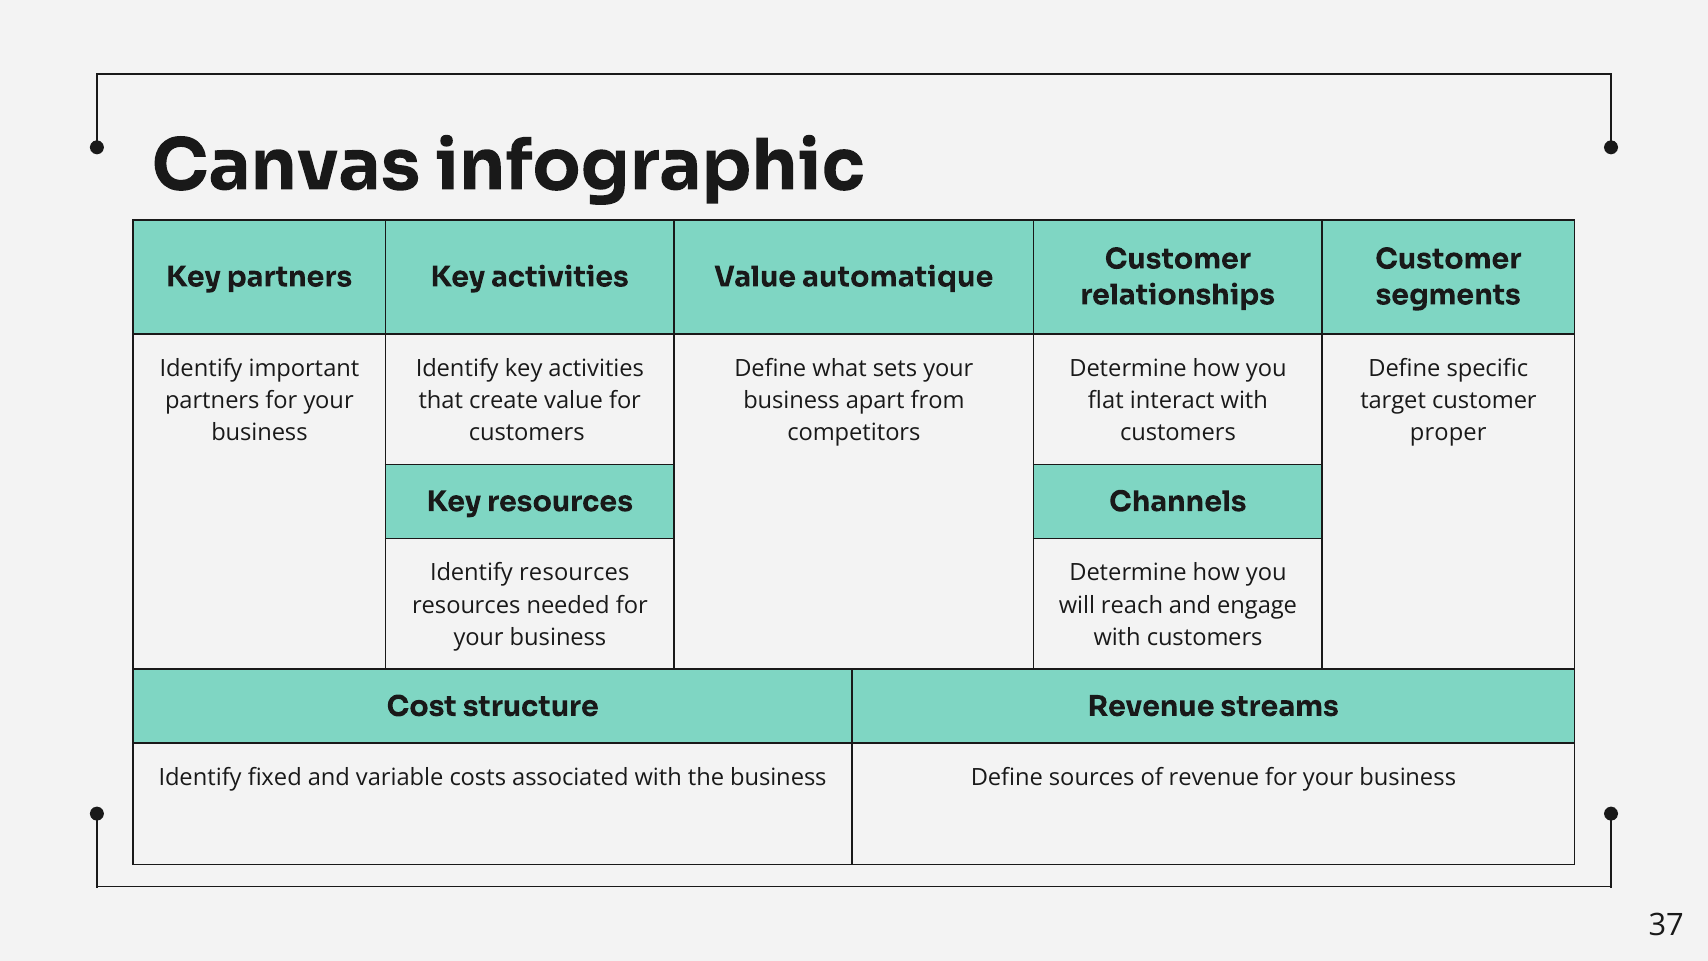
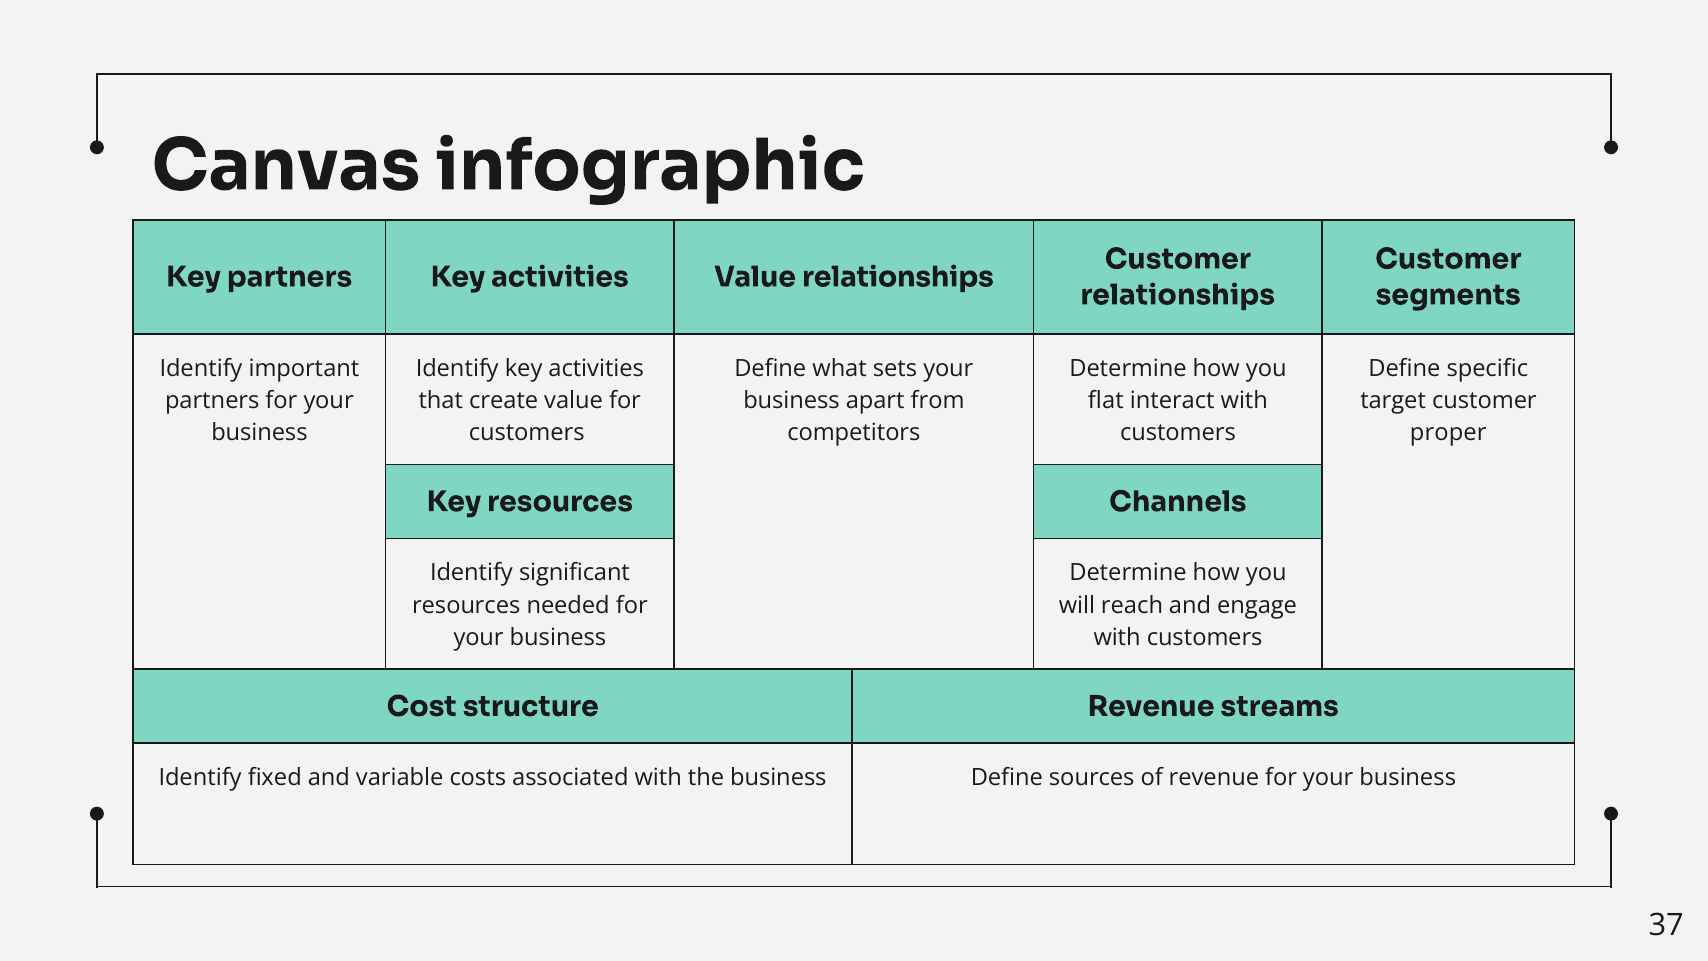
Value automatique: automatique -> relationships
Identify resources: resources -> significant
